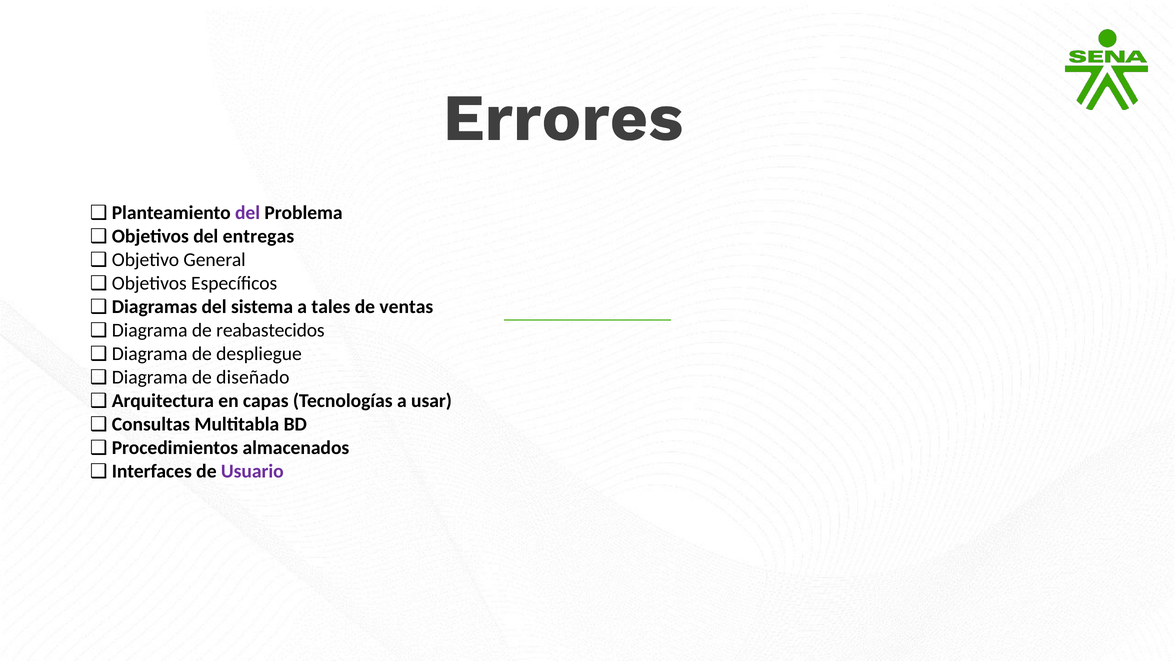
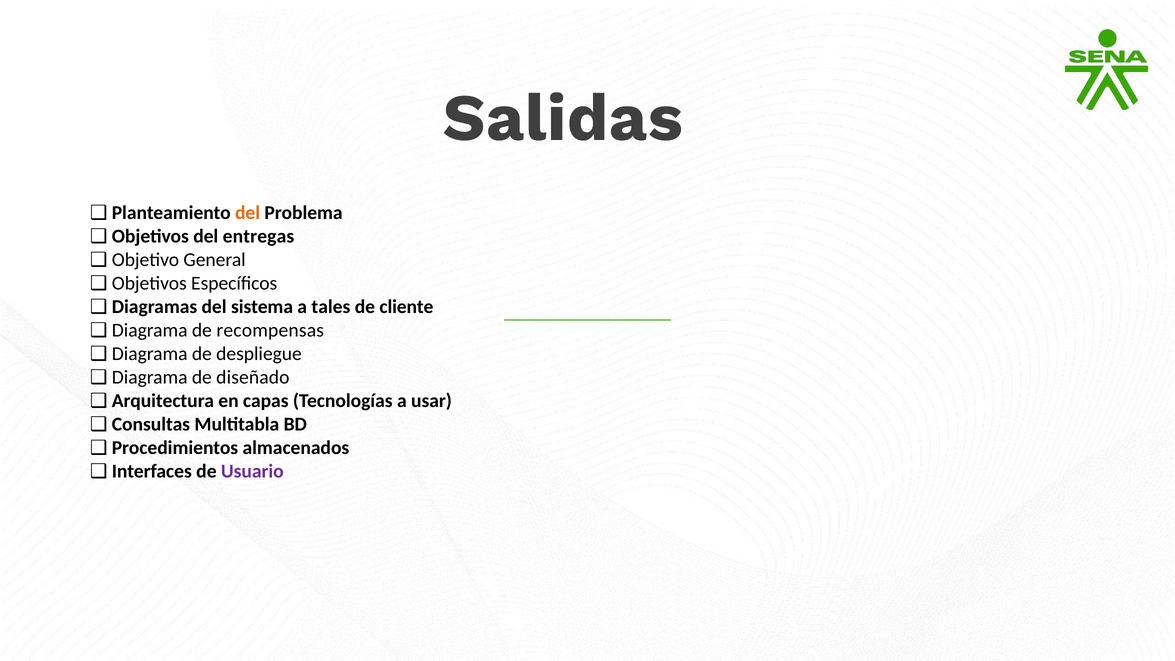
Errores: Errores -> Salidas
del at (248, 213) colour: purple -> orange
ventas: ventas -> cliente
reabastecidos: reabastecidos -> recompensas
